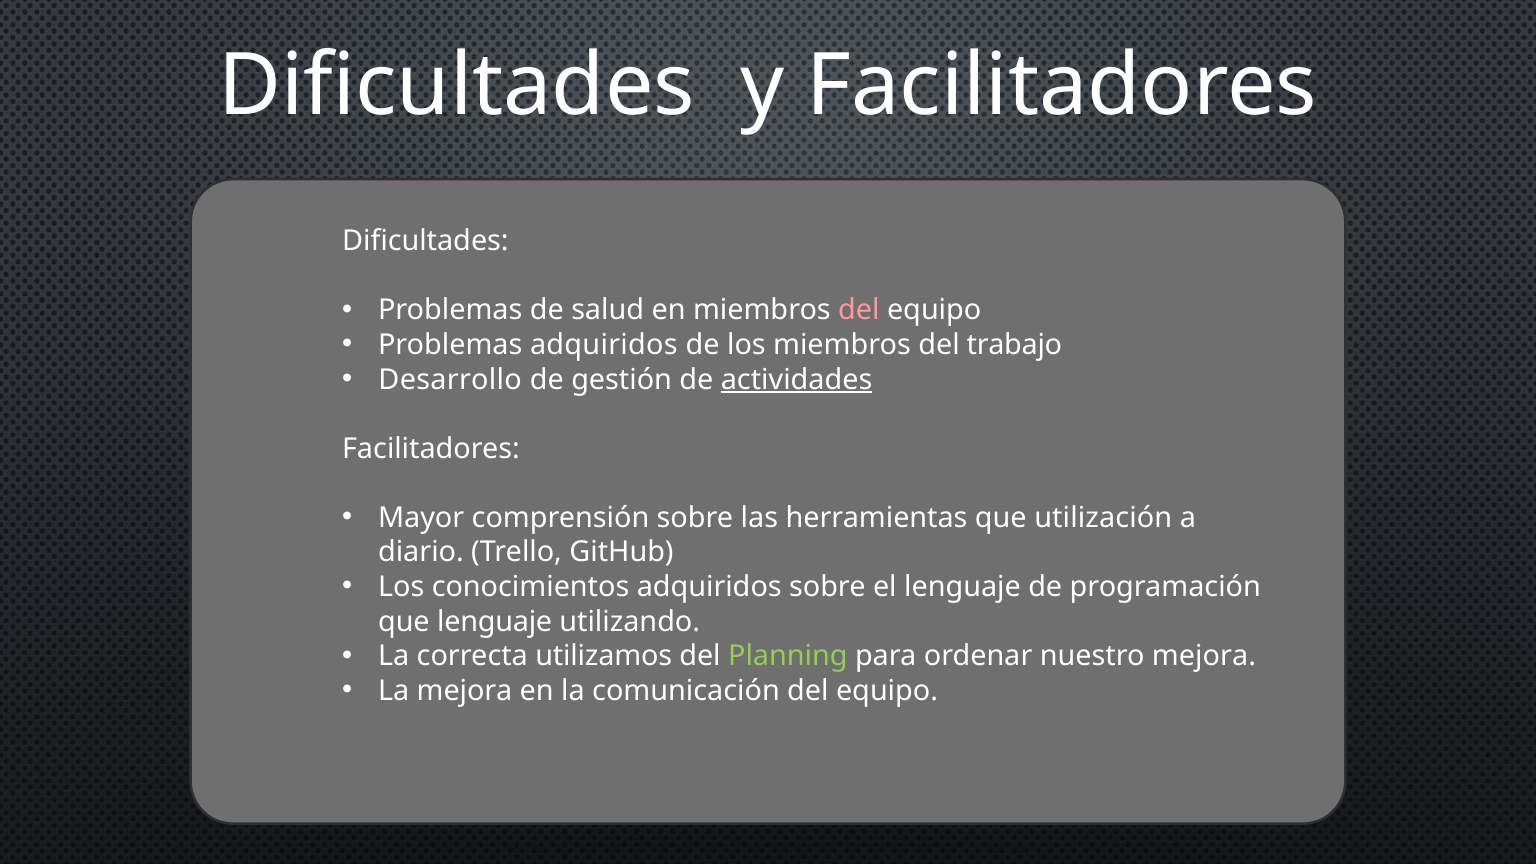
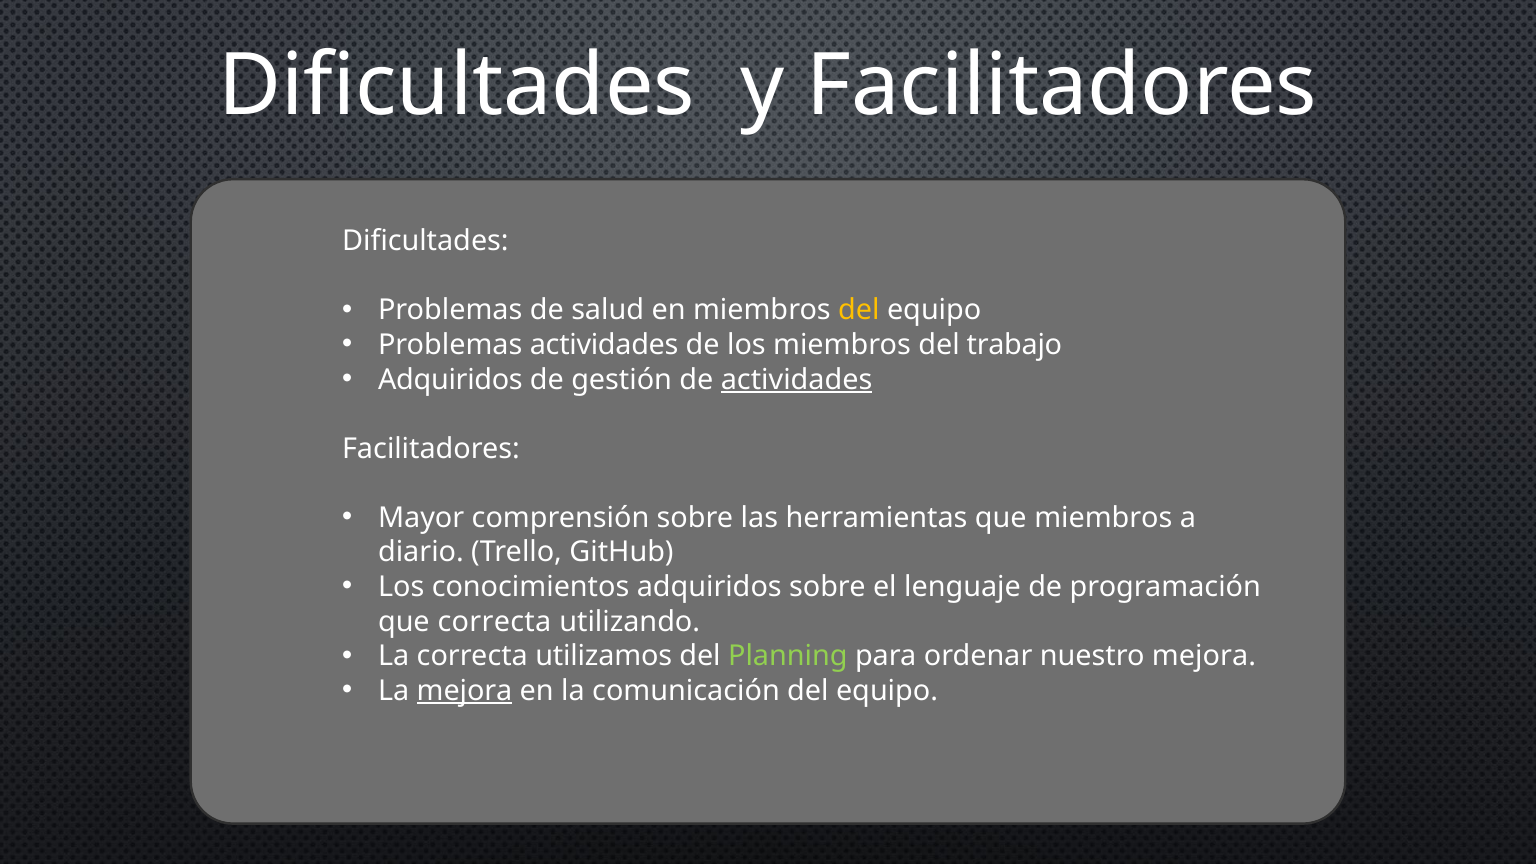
del at (859, 310) colour: pink -> yellow
Problemas adquiridos: adquiridos -> actividades
Desarrollo at (450, 380): Desarrollo -> Adquiridos
que utilización: utilización -> miembros
que lenguaje: lenguaje -> correcta
mejora at (465, 691) underline: none -> present
